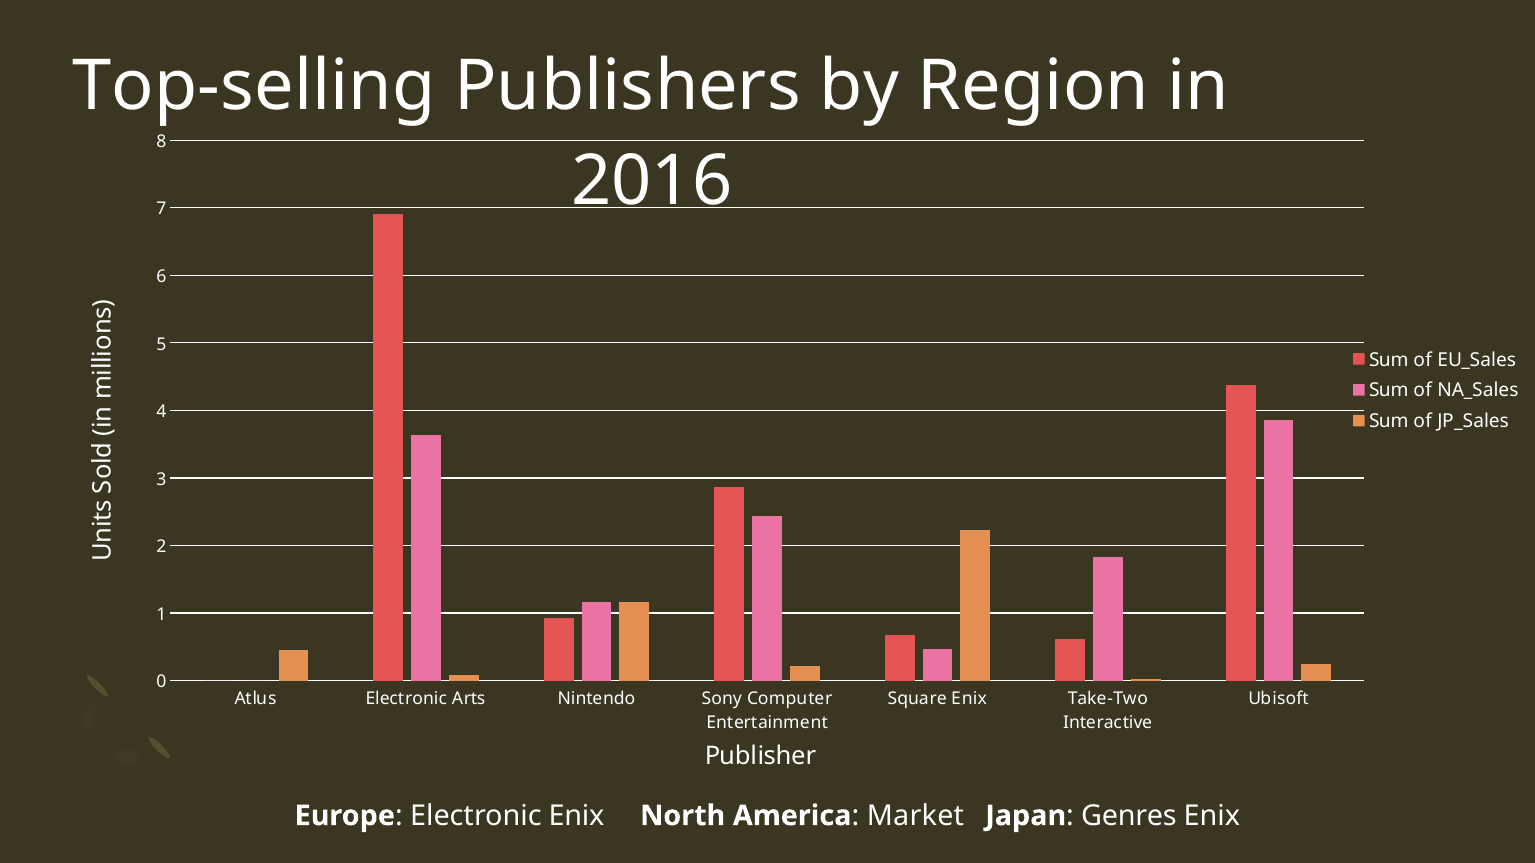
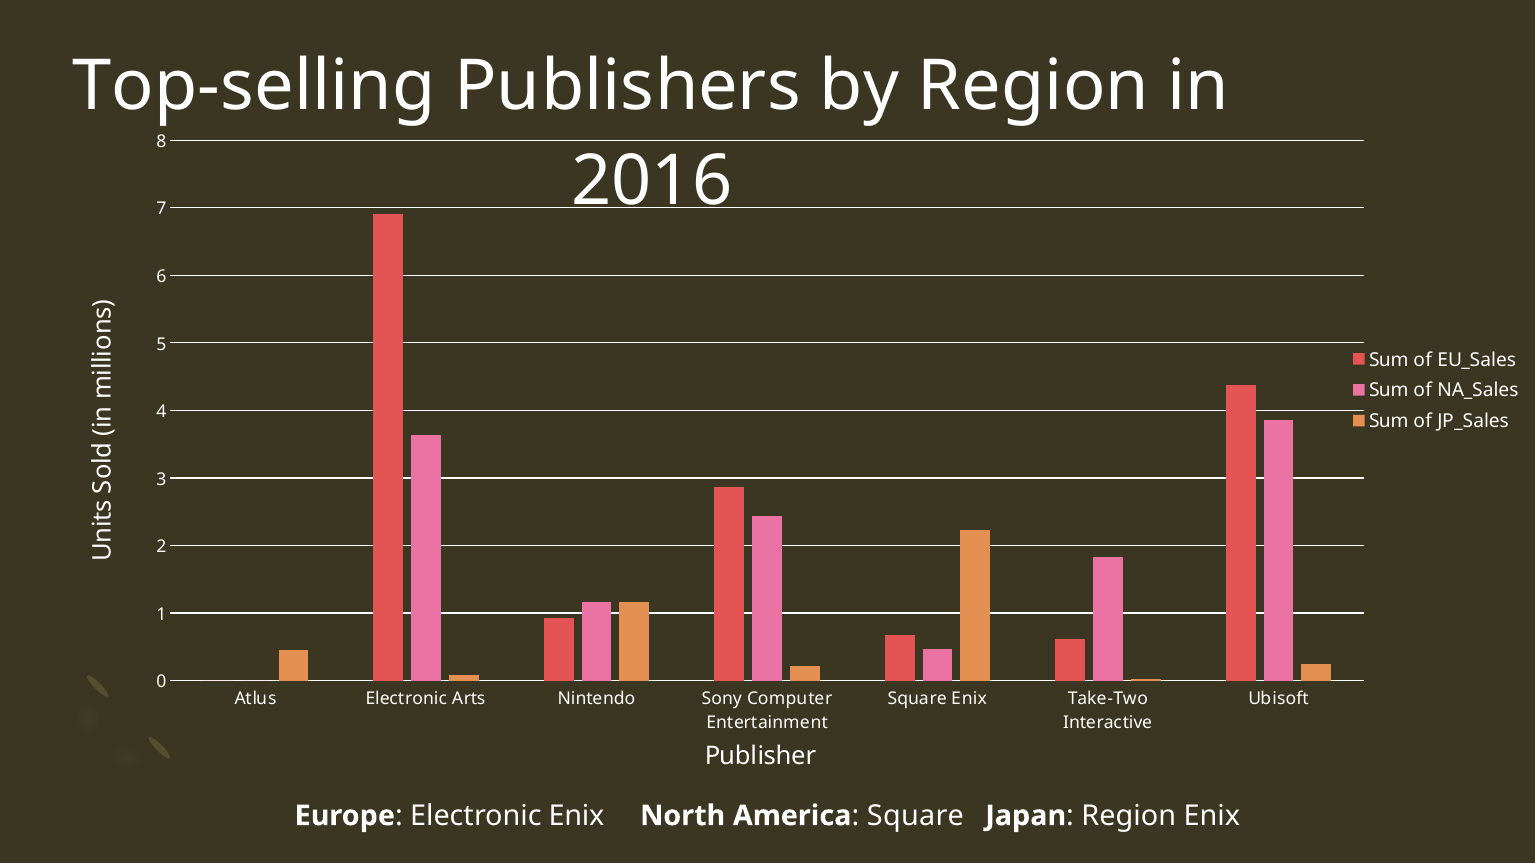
Market at (915, 816): Market -> Square
Genres at (1129, 816): Genres -> Region
